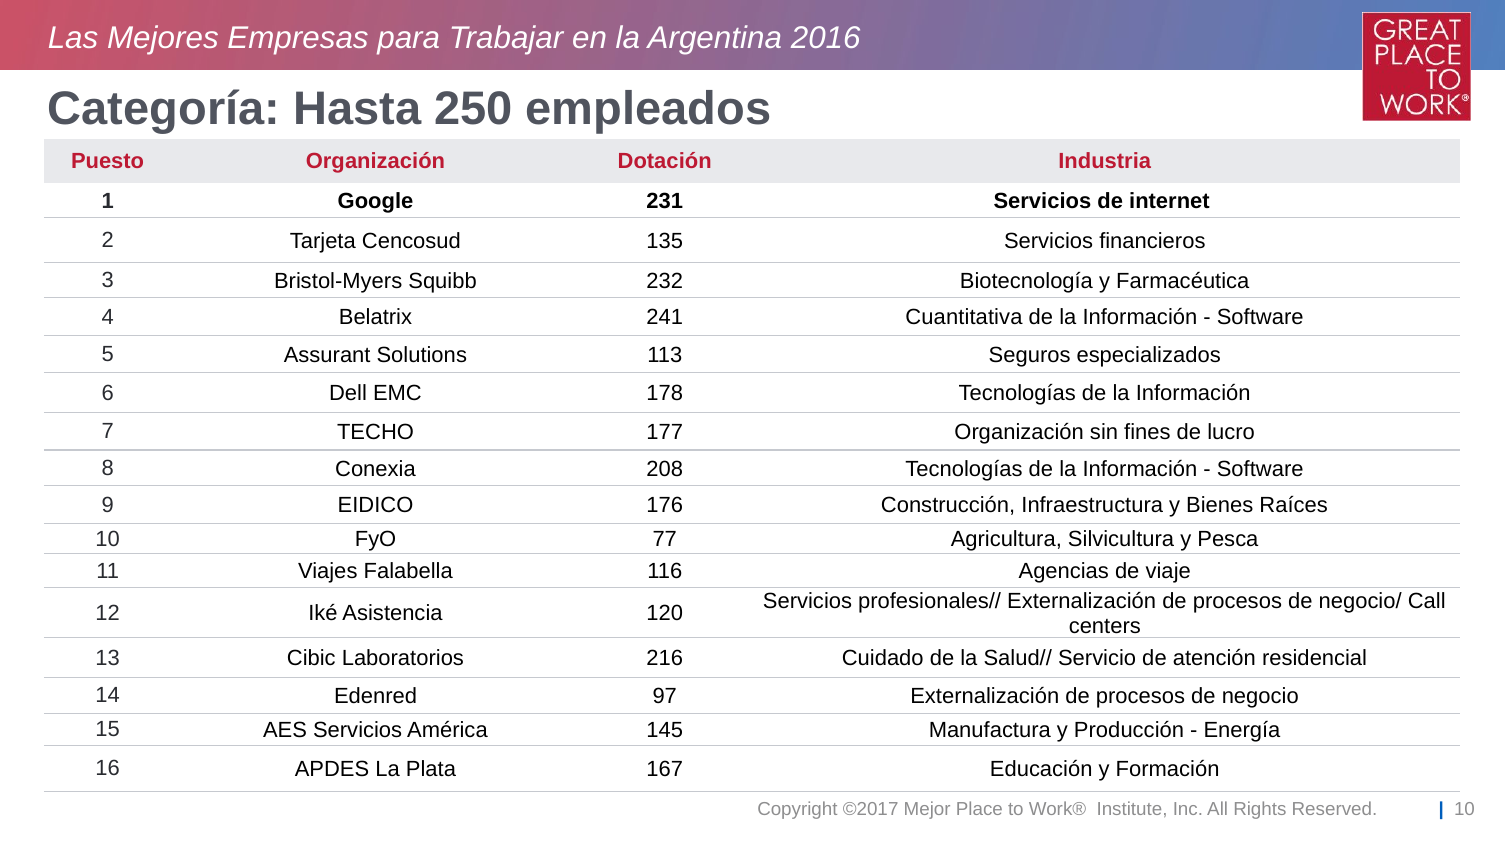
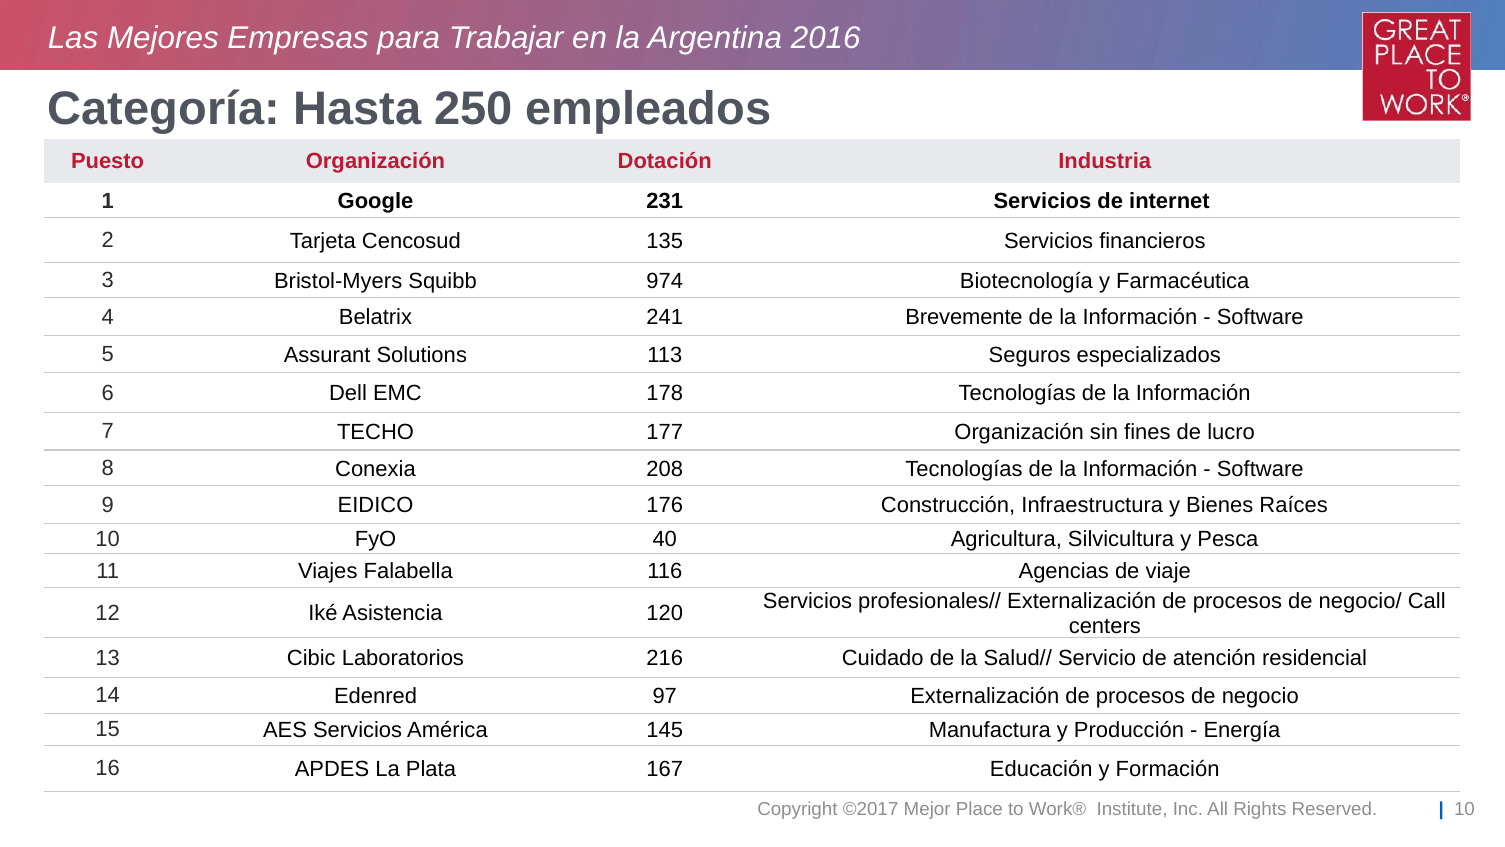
232: 232 -> 974
Cuantitativa: Cuantitativa -> Brevemente
77: 77 -> 40
